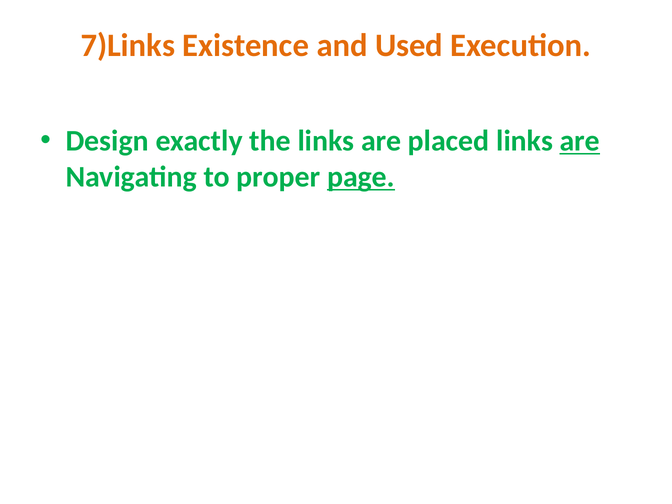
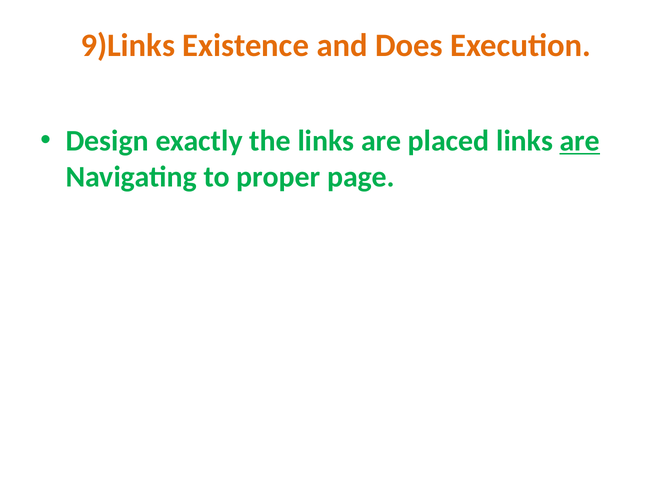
7)Links: 7)Links -> 9)Links
Used: Used -> Does
page underline: present -> none
